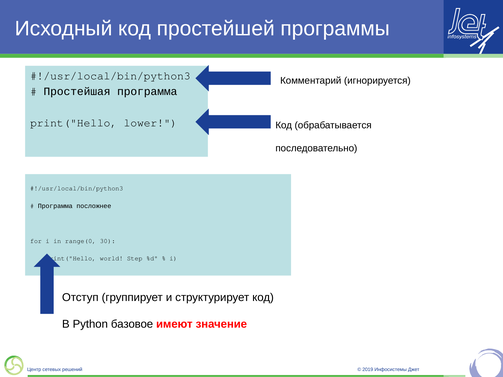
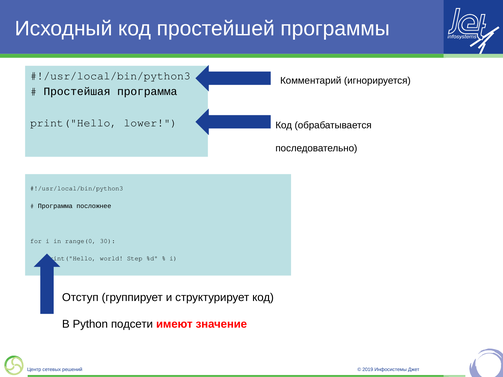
базовое: базовое -> подсети
